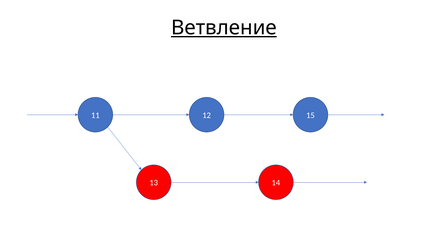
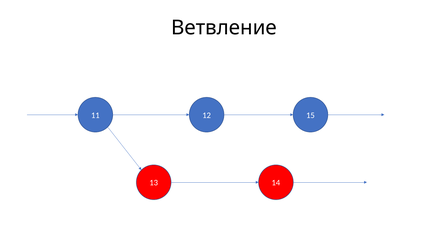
Ветвление underline: present -> none
